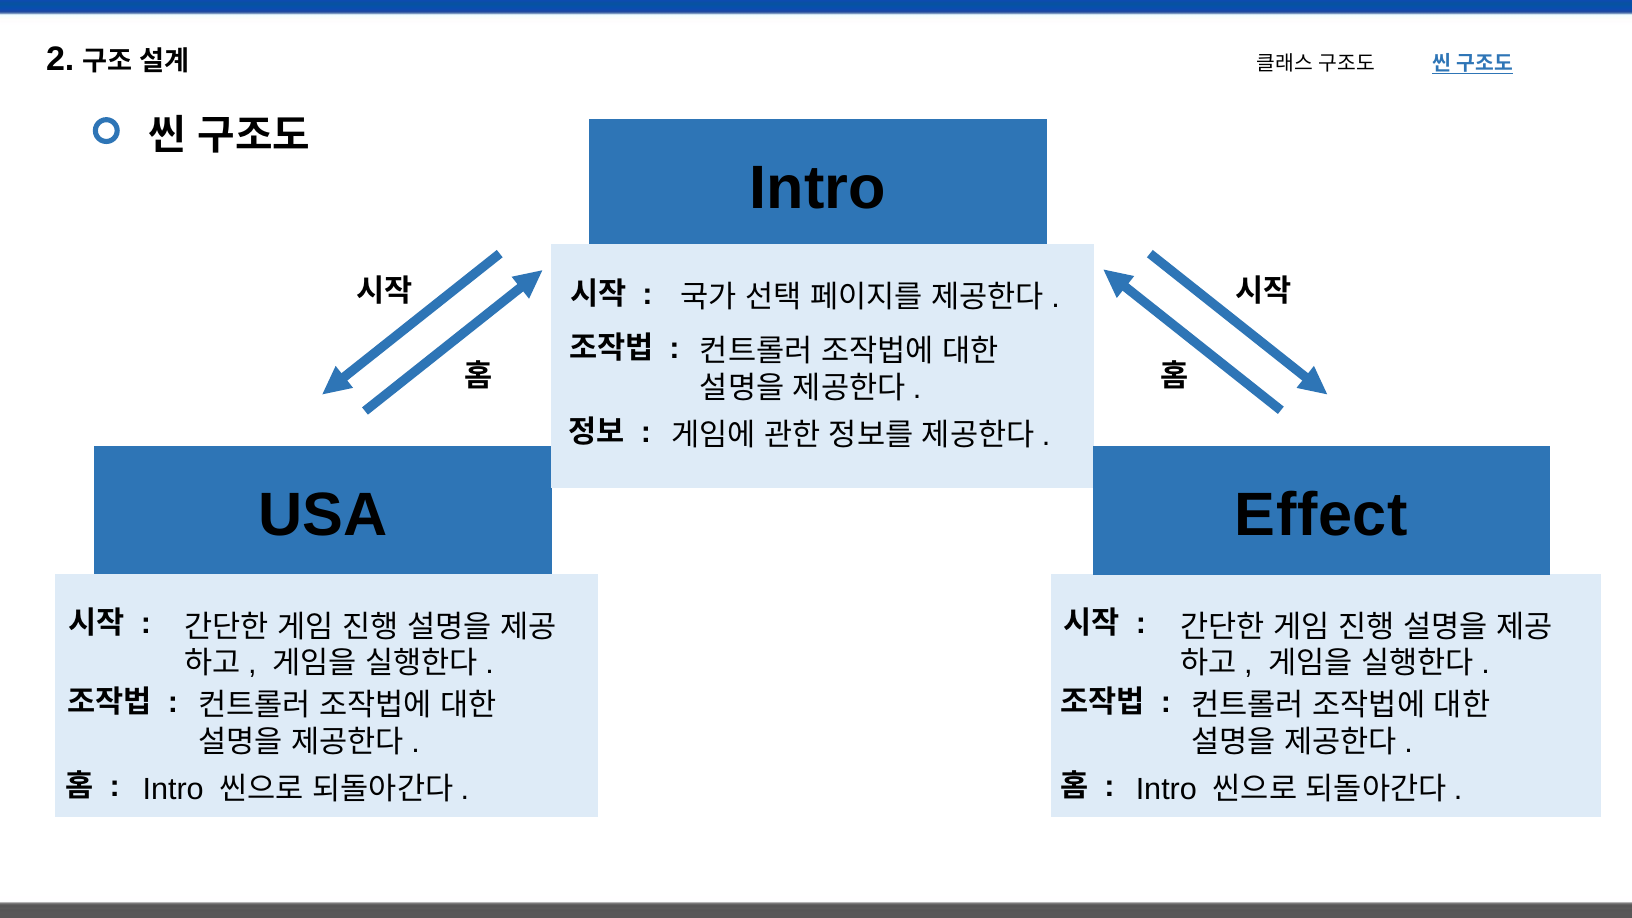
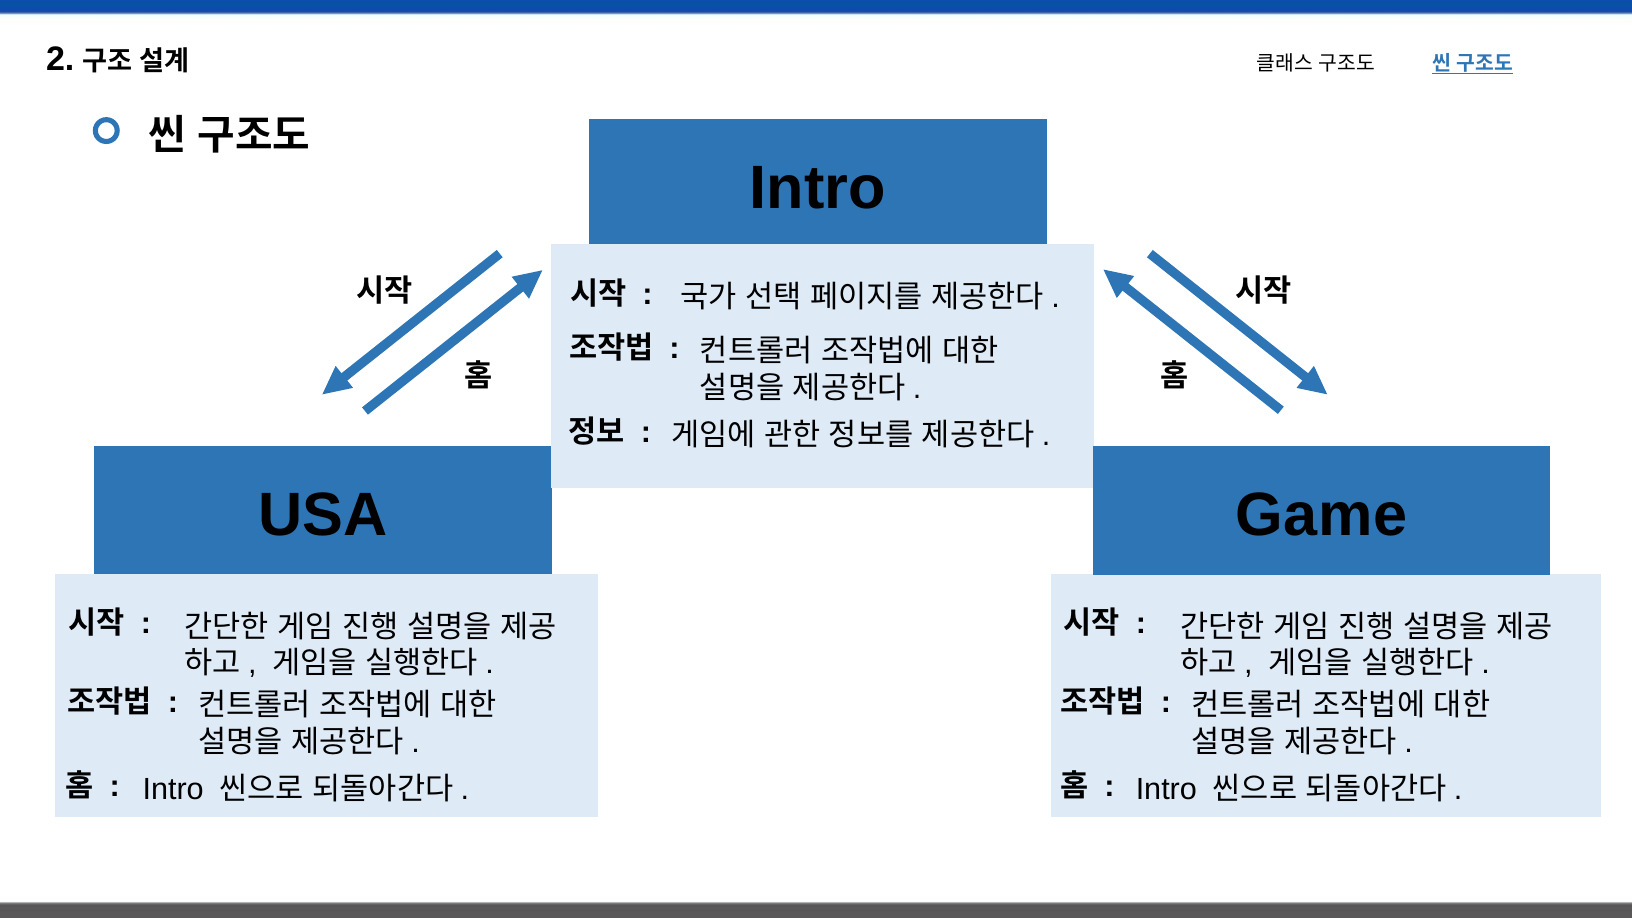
Effect: Effect -> Game
